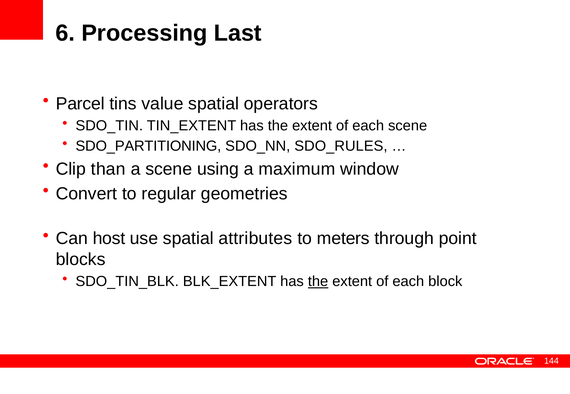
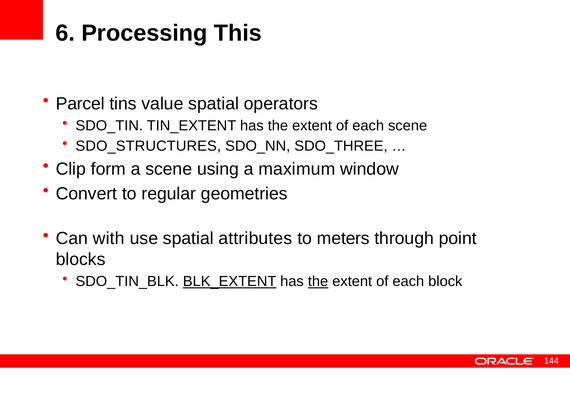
Last: Last -> This
SDO_PARTITIONING: SDO_PARTITIONING -> SDO_STRUCTURES
SDO_RULES: SDO_RULES -> SDO_THREE
than: than -> form
host: host -> with
BLK_EXTENT underline: none -> present
